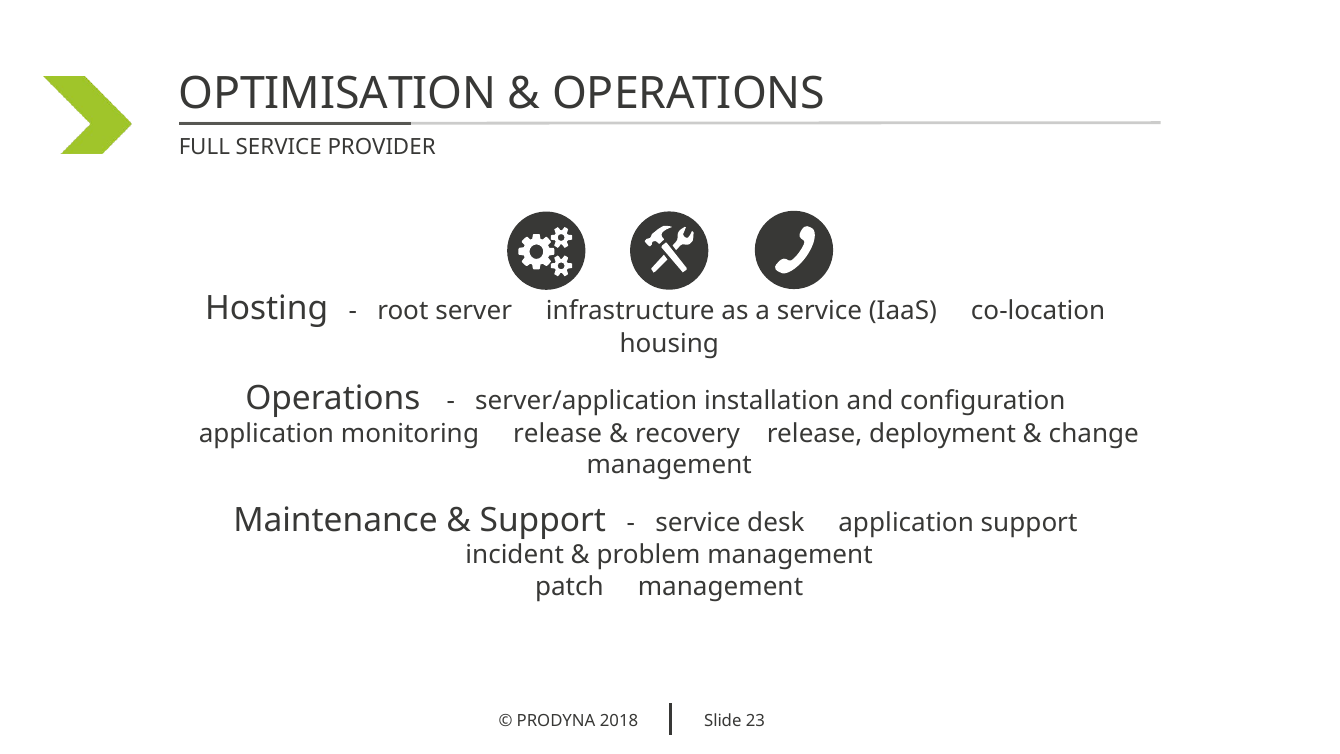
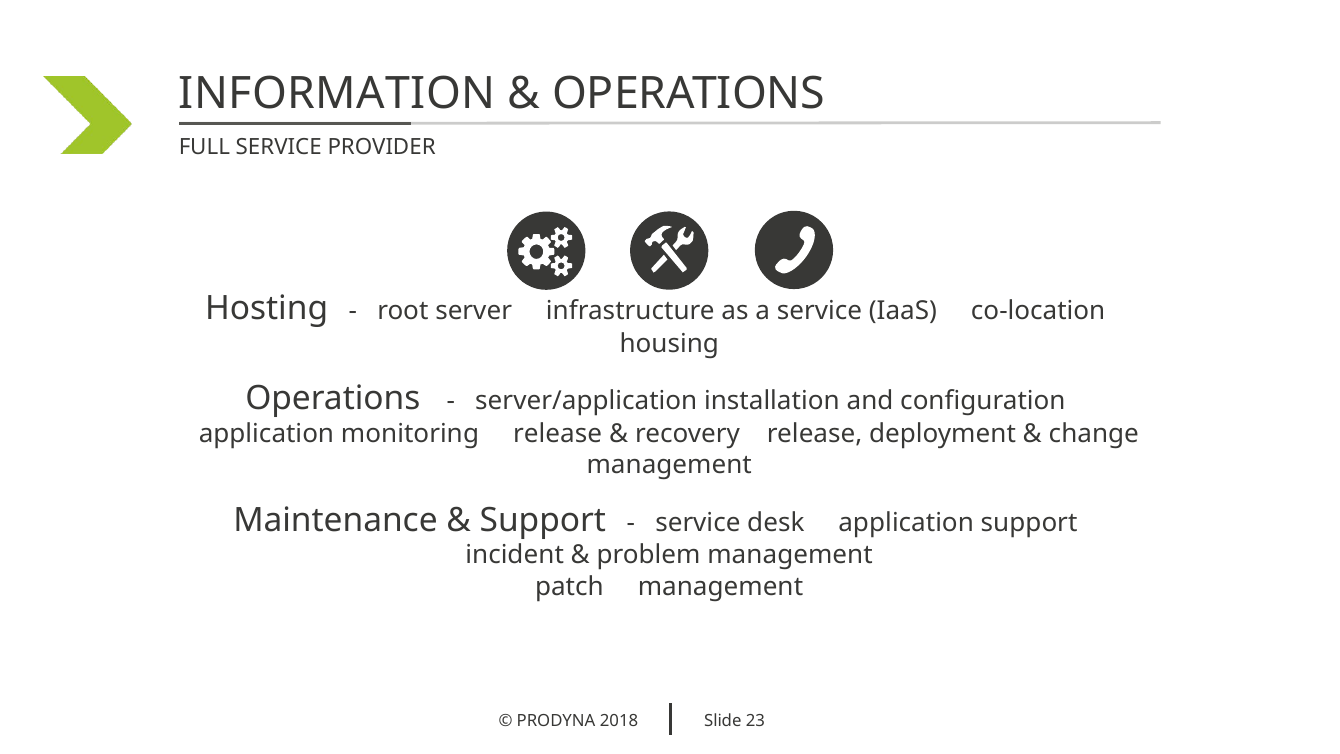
OPTIMISATION: OPTIMISATION -> INFORMATION
